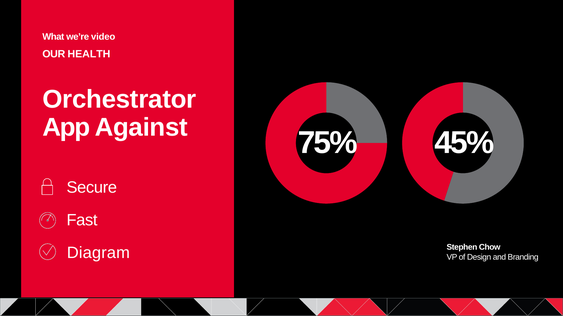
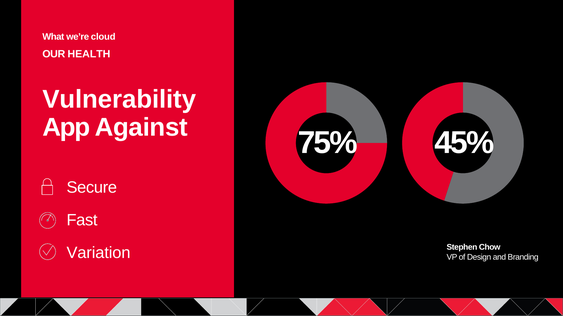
video: video -> cloud
Orchestrator: Orchestrator -> Vulnerability
Diagram: Diagram -> Variation
